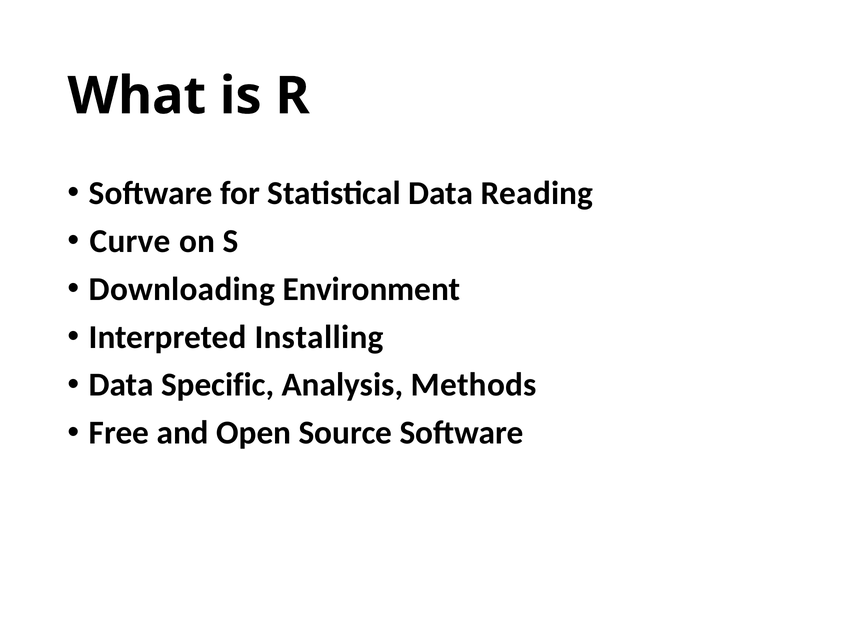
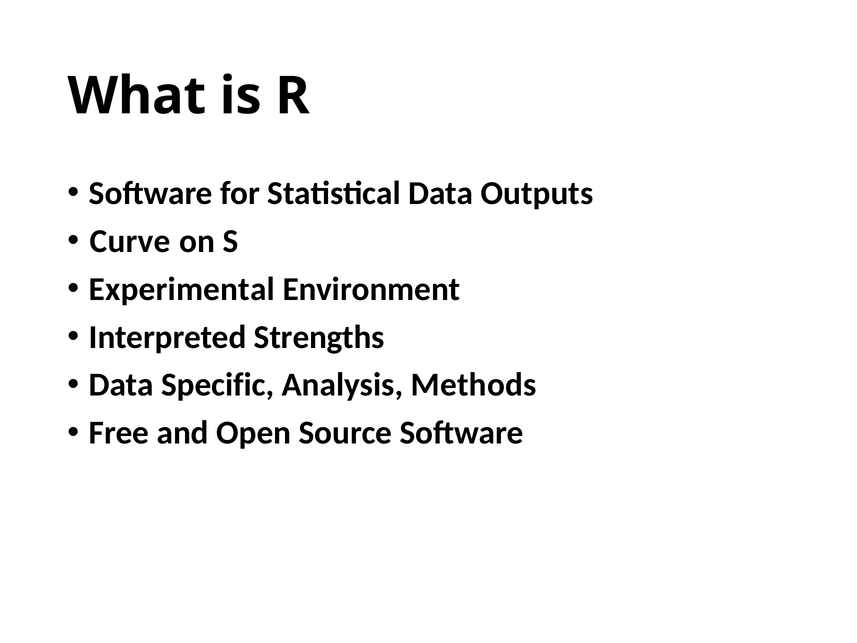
Reading: Reading -> Outputs
Downloading: Downloading -> Experimental
Installing: Installing -> Strengths
